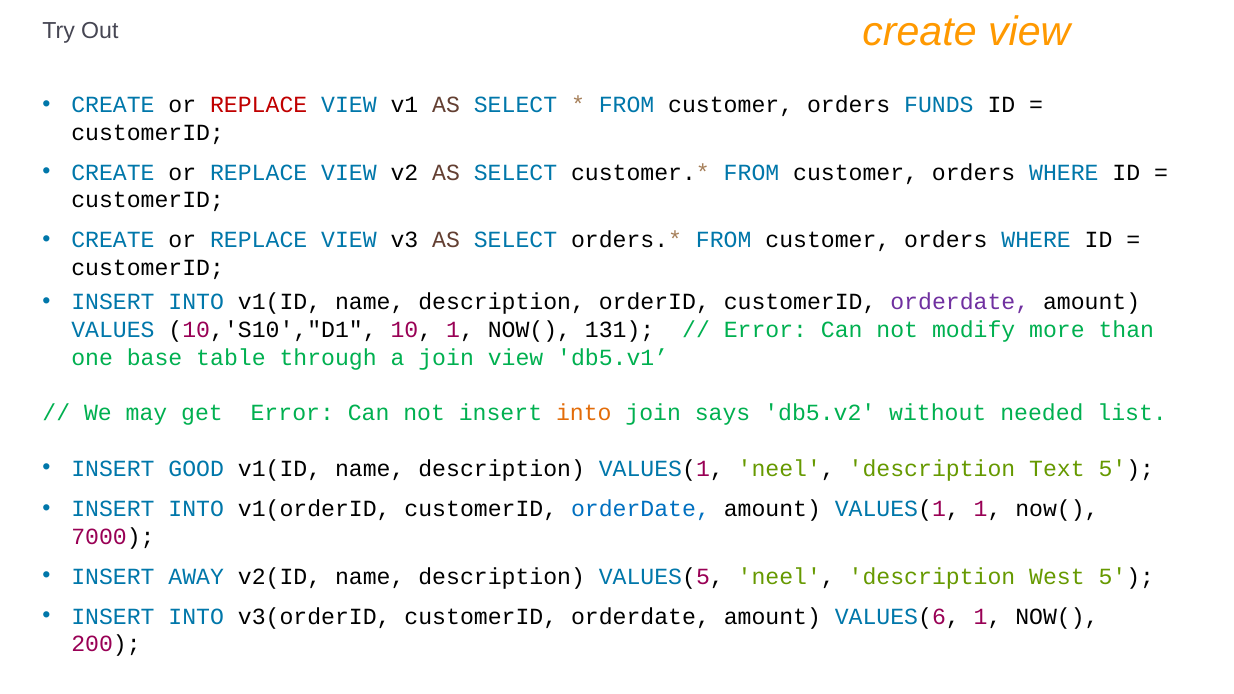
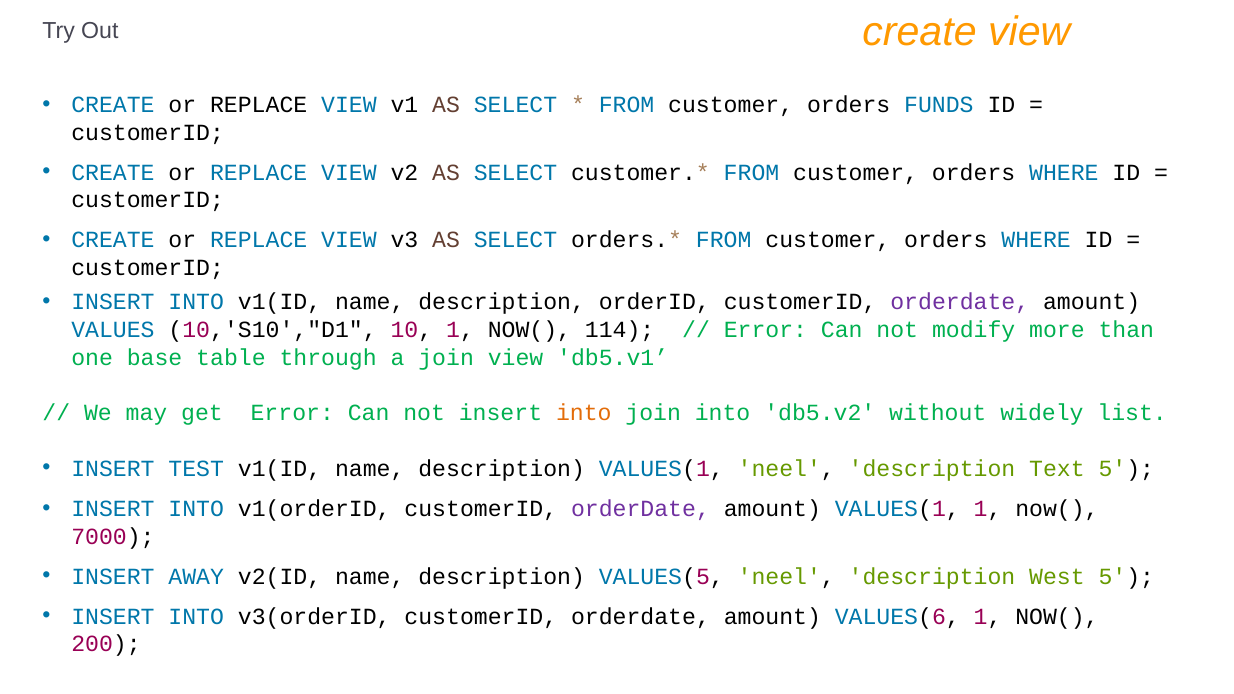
REPLACE at (259, 105) colour: red -> black
131: 131 -> 114
join says: says -> into
needed: needed -> widely
GOOD: GOOD -> TEST
orderDate at (640, 509) colour: blue -> purple
